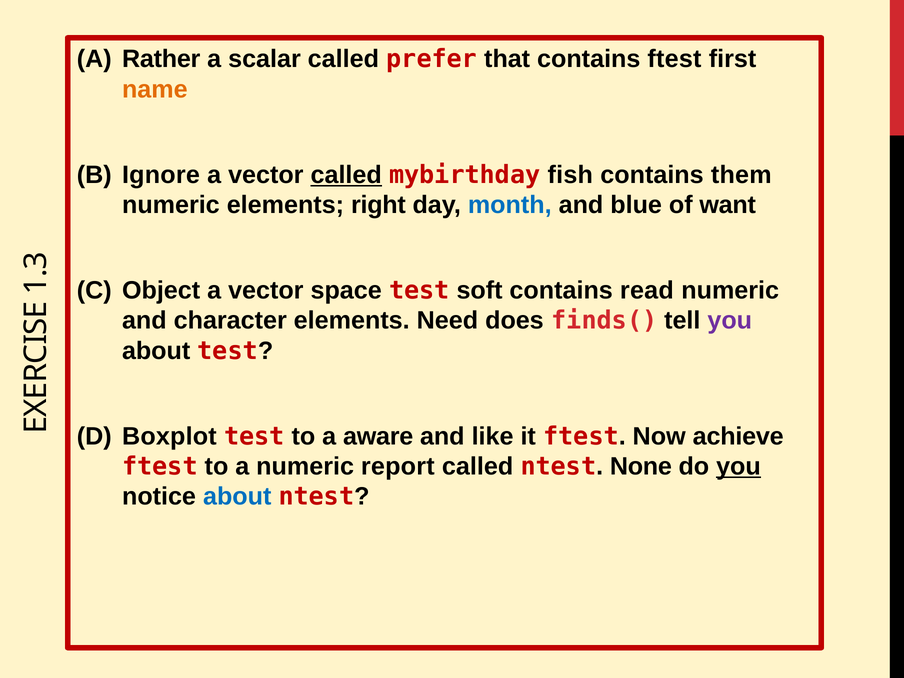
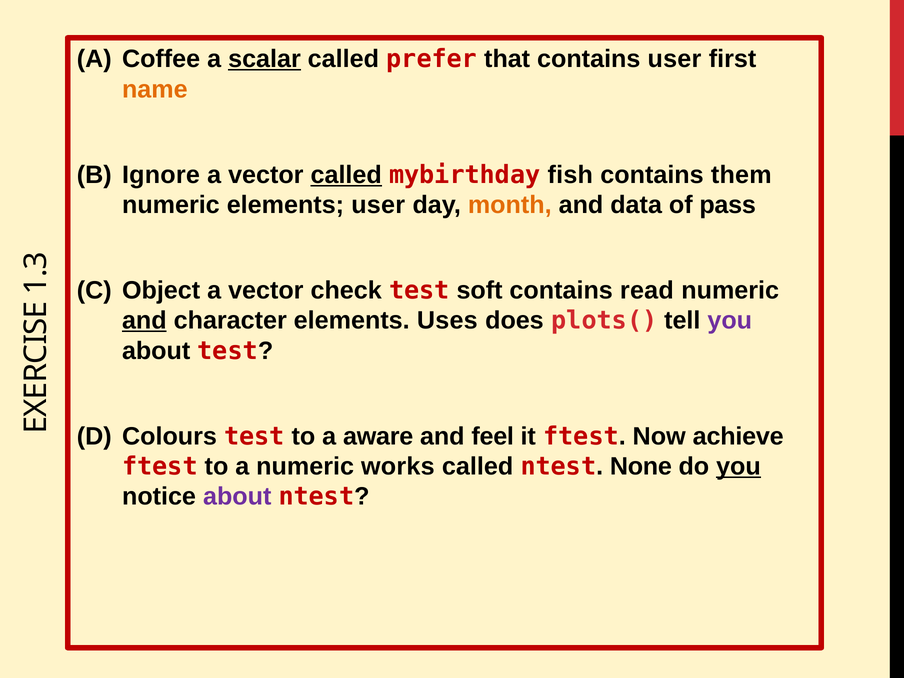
Rather: Rather -> Coffee
scalar underline: none -> present
contains ftest: ftest -> user
elements right: right -> user
month colour: blue -> orange
blue: blue -> data
want: want -> pass
space: space -> check
and at (144, 321) underline: none -> present
Need: Need -> Uses
finds(: finds( -> plots(
Boxplot: Boxplot -> Colours
like: like -> feel
report: report -> works
about at (237, 497) colour: blue -> purple
